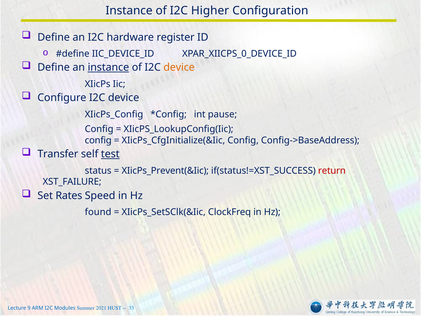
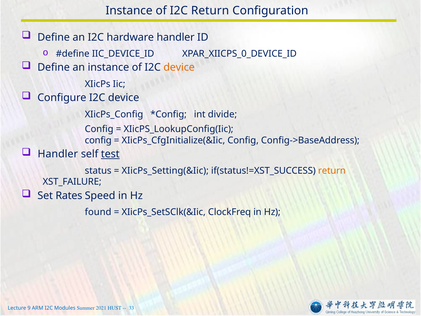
I2C Higher: Higher -> Return
hardware register: register -> handler
instance at (108, 67) underline: present -> none
pause: pause -> divide
Transfer at (58, 154): Transfer -> Handler
XIicPs_Prevent(&Iic: XIicPs_Prevent(&Iic -> XIicPs_Setting(&Iic
return at (332, 171) colour: red -> orange
